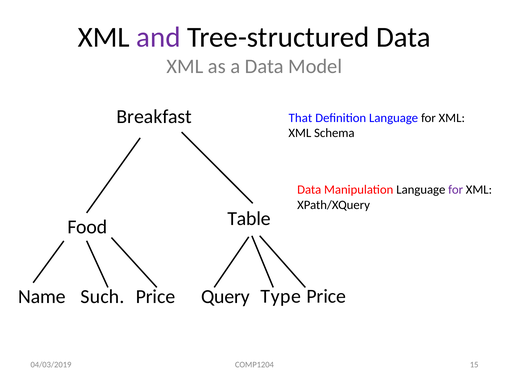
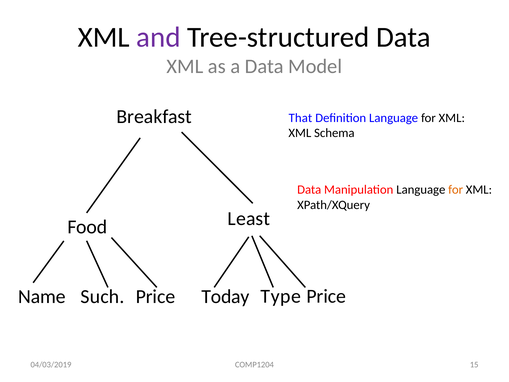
for at (456, 190) colour: purple -> orange
Table: Table -> Least
Query: Query -> Today
